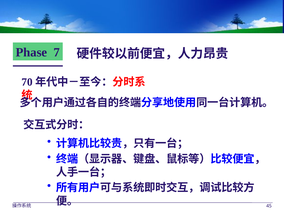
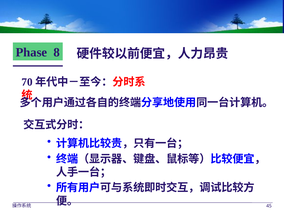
7: 7 -> 8
